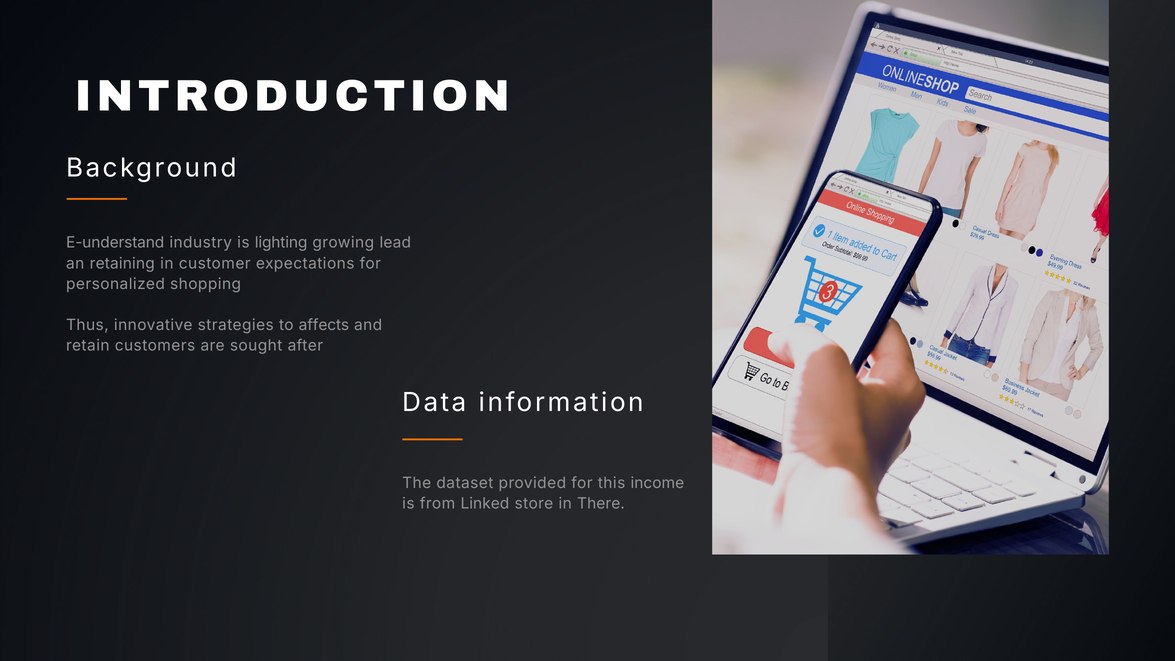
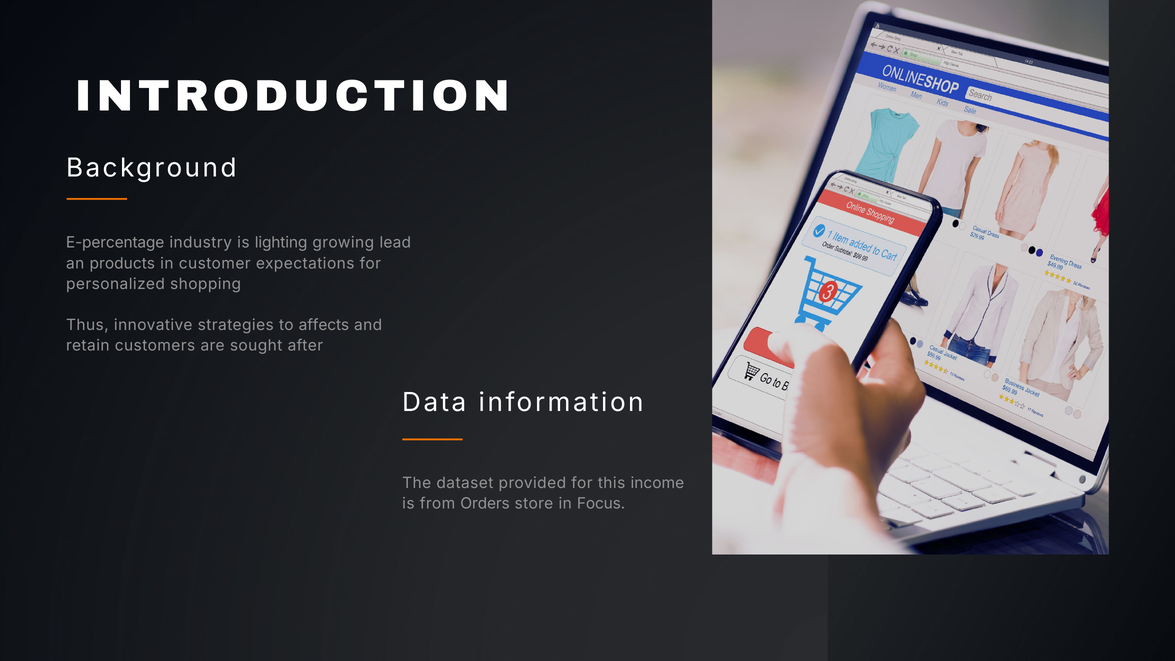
E-understand: E-understand -> E-percentage
retaining: retaining -> products
Linked: Linked -> Orders
There: There -> Focus
